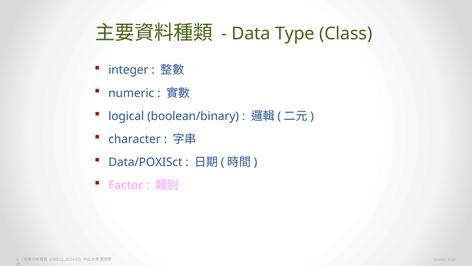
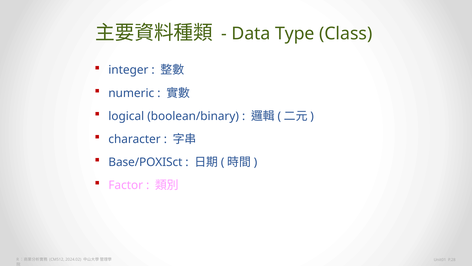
Data/POXISct: Data/POXISct -> Base/POXISct
